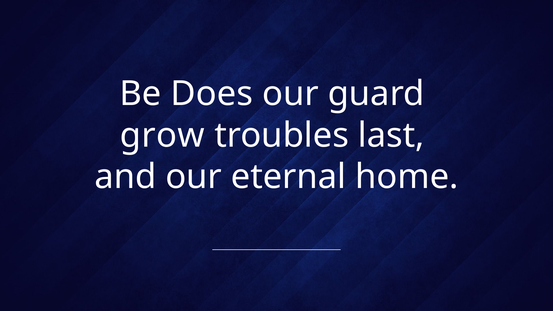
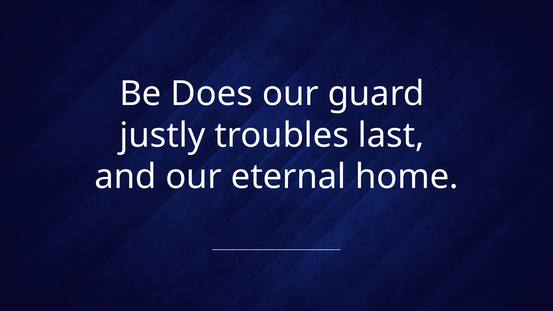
grow: grow -> justly
